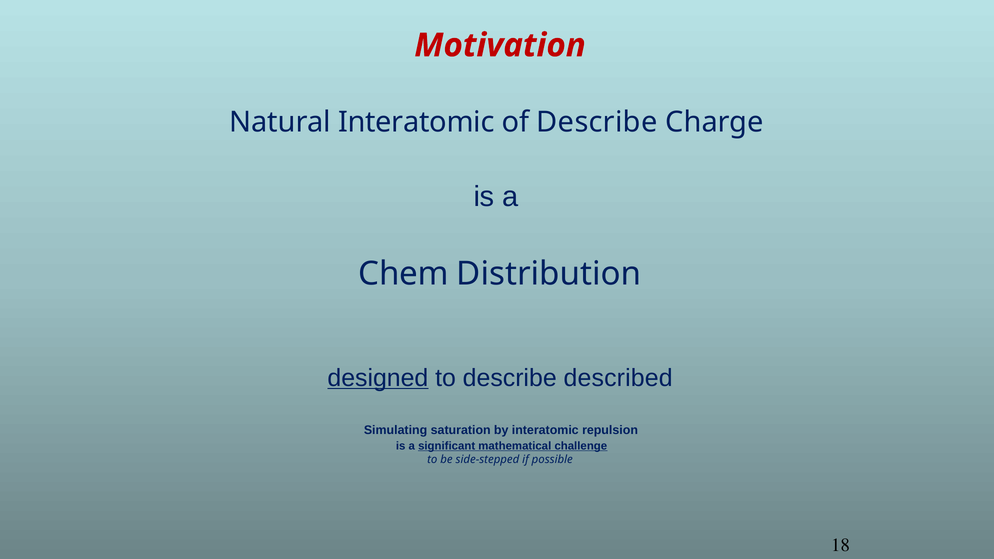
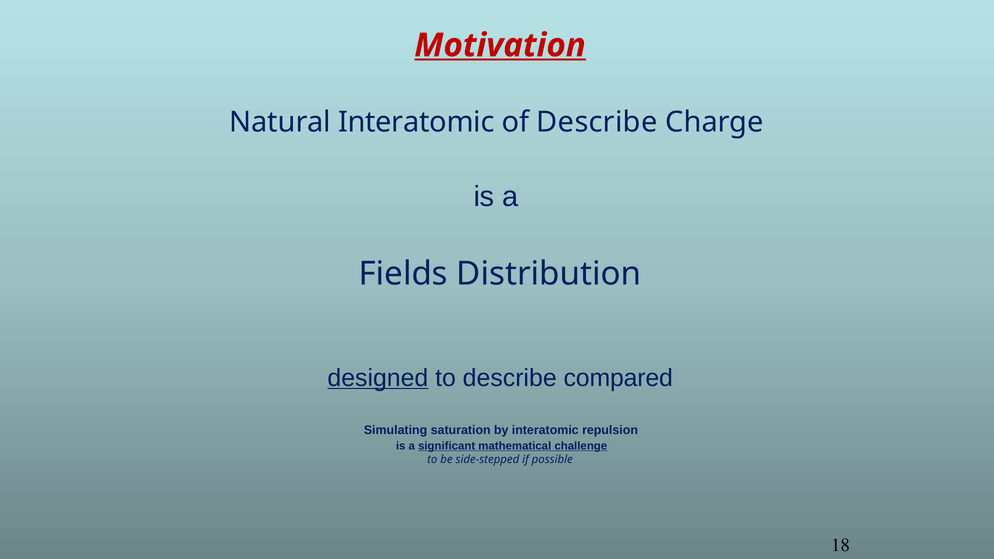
Motivation underline: none -> present
Chem: Chem -> Fields
described: described -> compared
